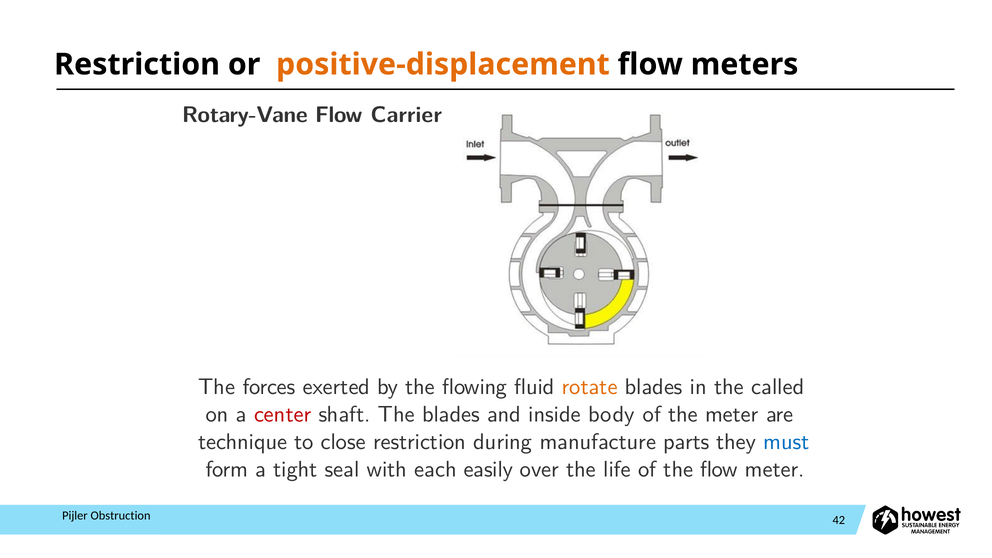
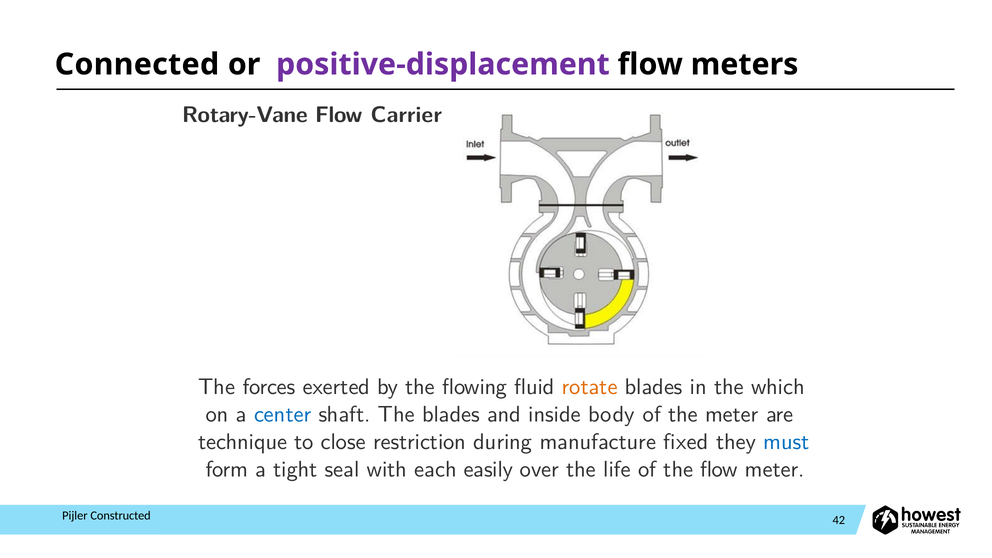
Restriction at (137, 64): Restriction -> Connected
positive-displacement colour: orange -> purple
called: called -> which
center colour: red -> blue
parts: parts -> fixed
Obstruction: Obstruction -> Constructed
